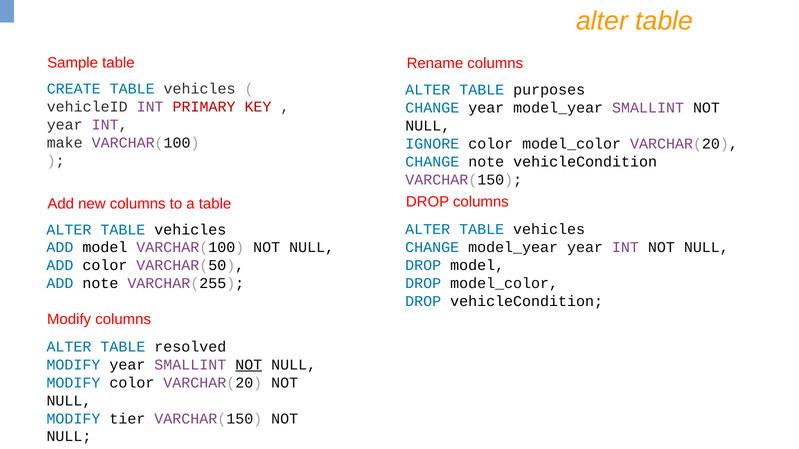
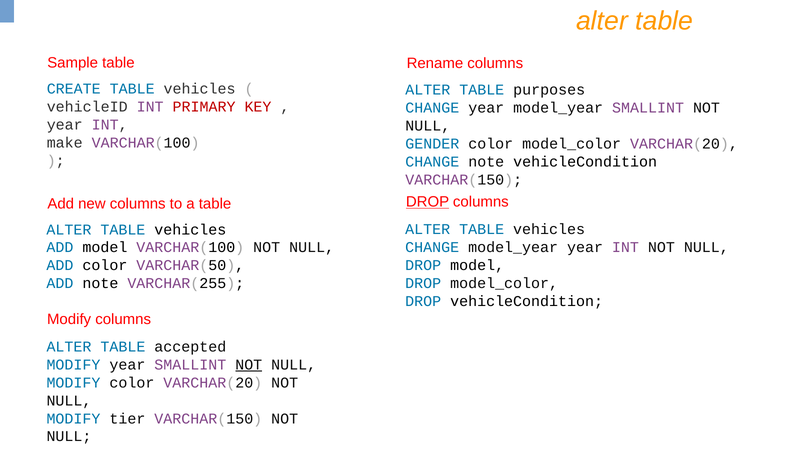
IGNORE: IGNORE -> GENDER
DROP at (428, 202) underline: none -> present
resolved: resolved -> accepted
